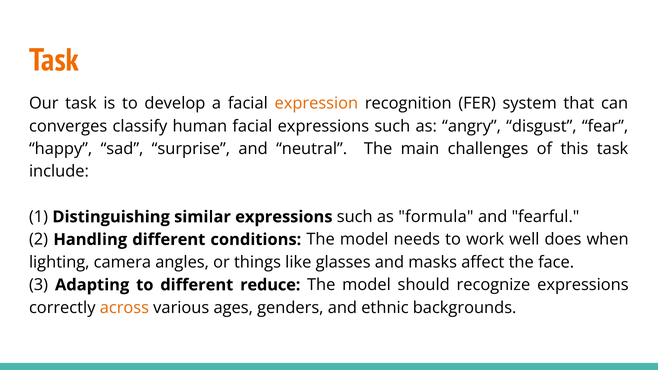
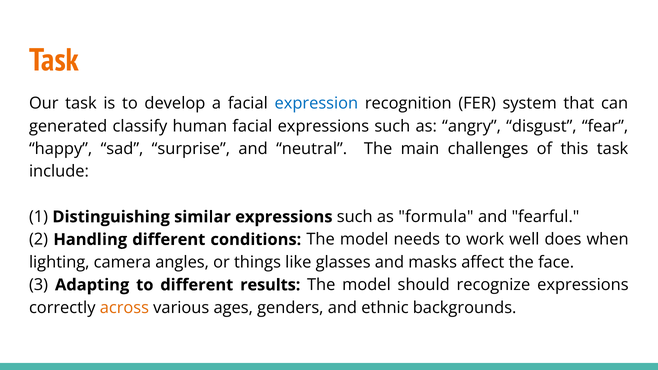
expression colour: orange -> blue
converges: converges -> generated
reduce: reduce -> results
